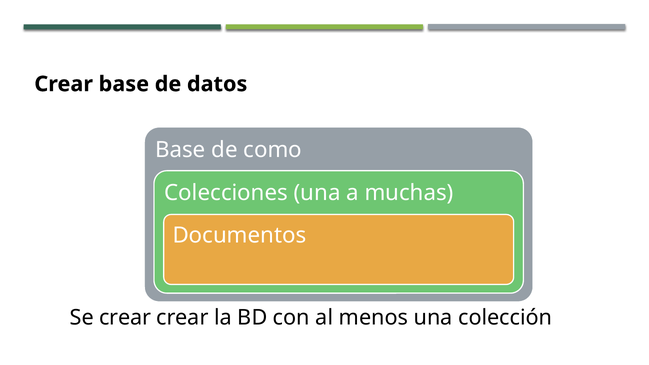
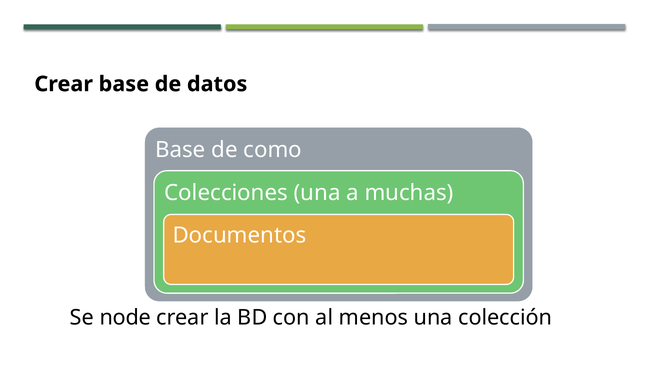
Se crear: crear -> node
